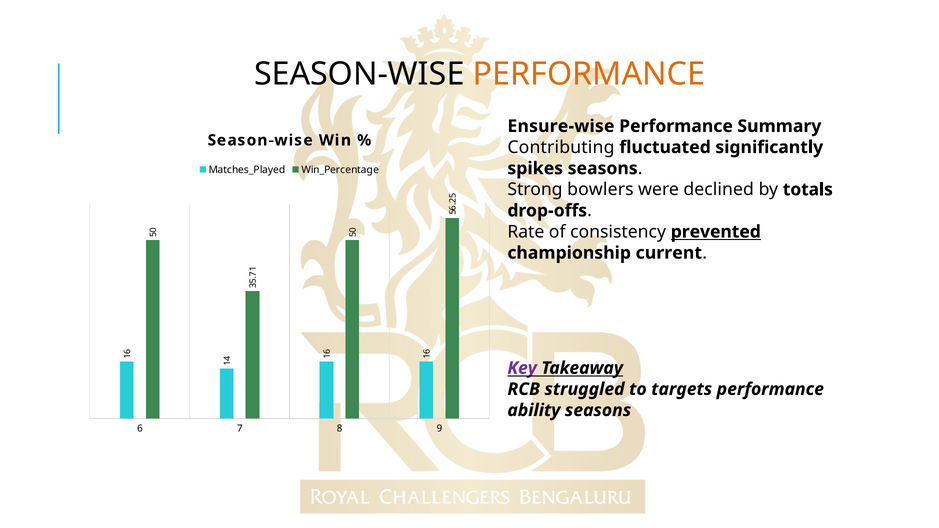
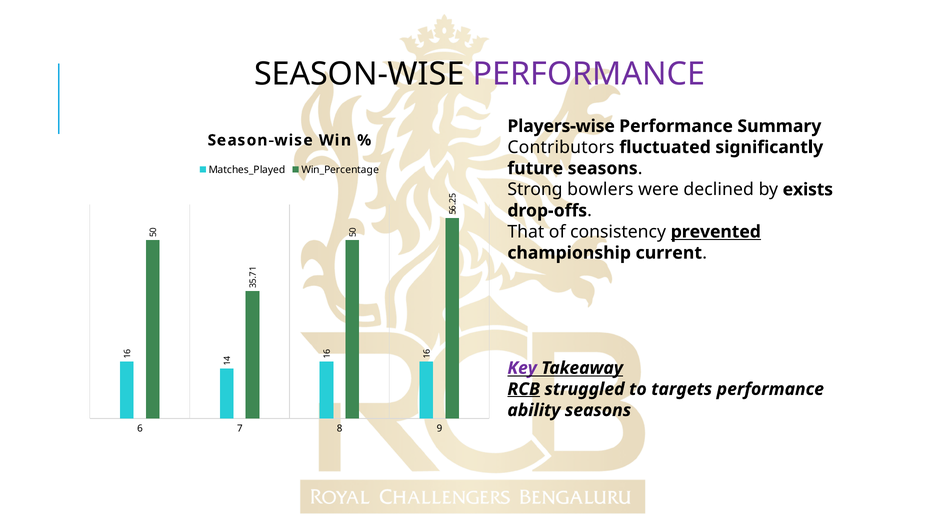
PERFORMANCE at (589, 74) colour: orange -> purple
Ensure-wise: Ensure-wise -> Players-wise
Contributing: Contributing -> Contributors
spikes: spikes -> future
totals: totals -> exists
Rate: Rate -> That
RCB underline: none -> present
